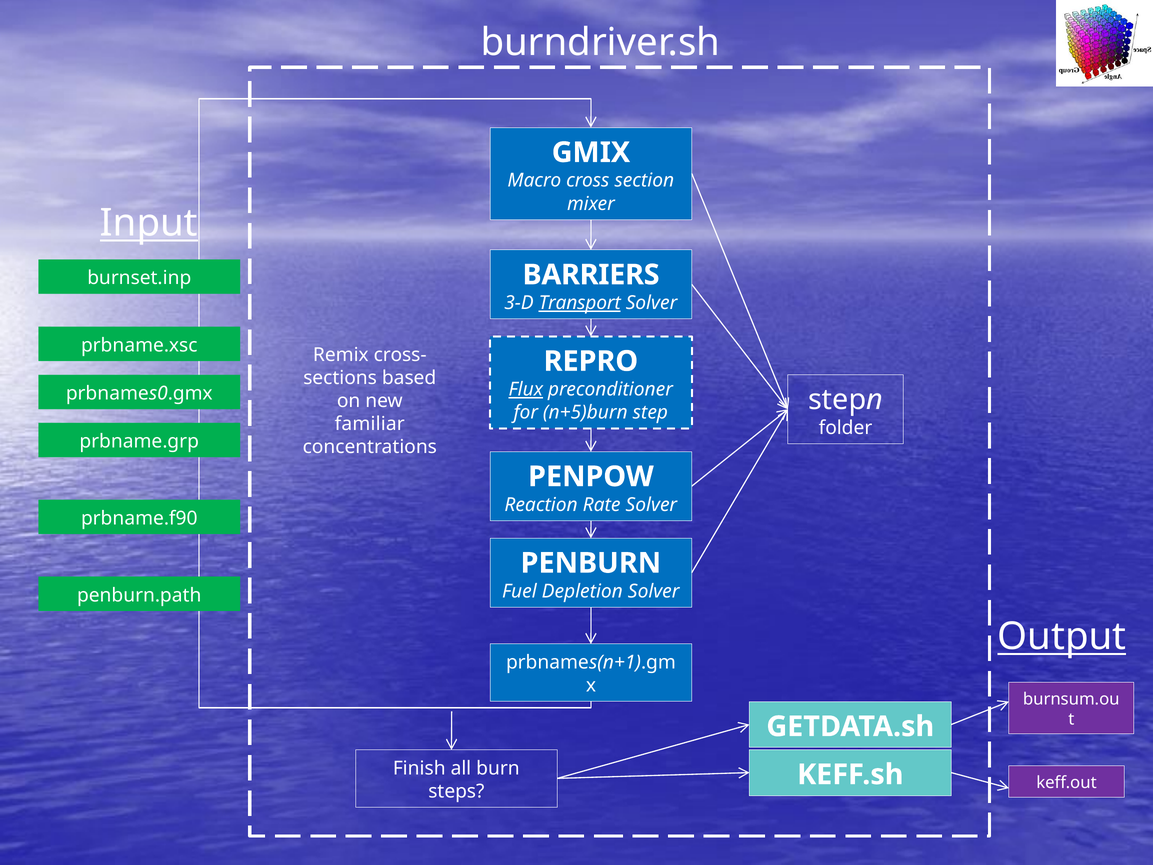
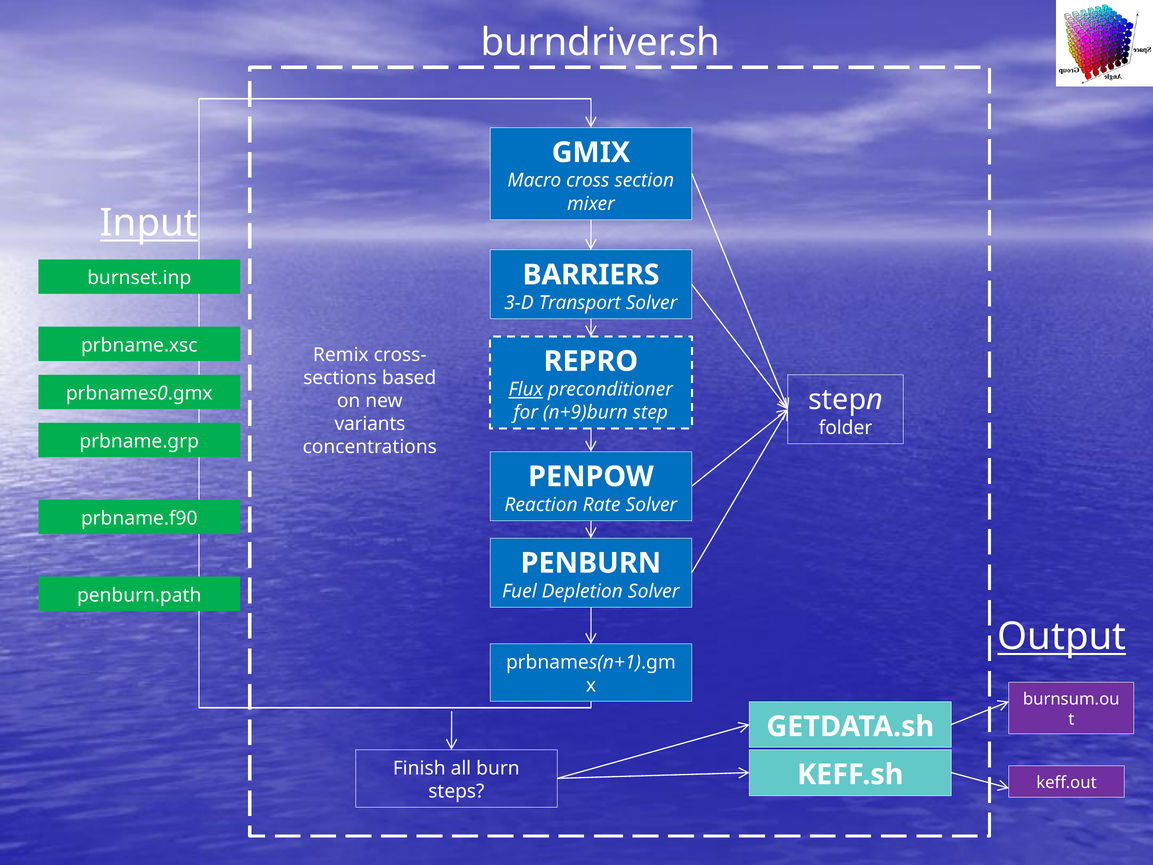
Transport underline: present -> none
n+5)burn: n+5)burn -> n+9)burn
familiar: familiar -> variants
